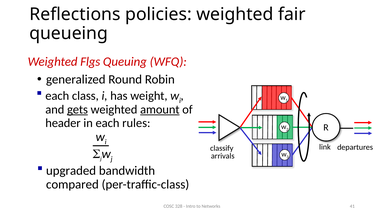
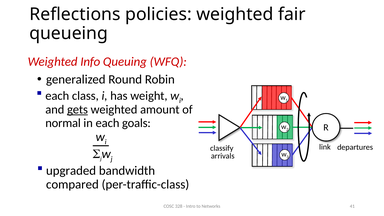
Flgs: Flgs -> Info
amount underline: present -> none
header: header -> normal
rules: rules -> goals
